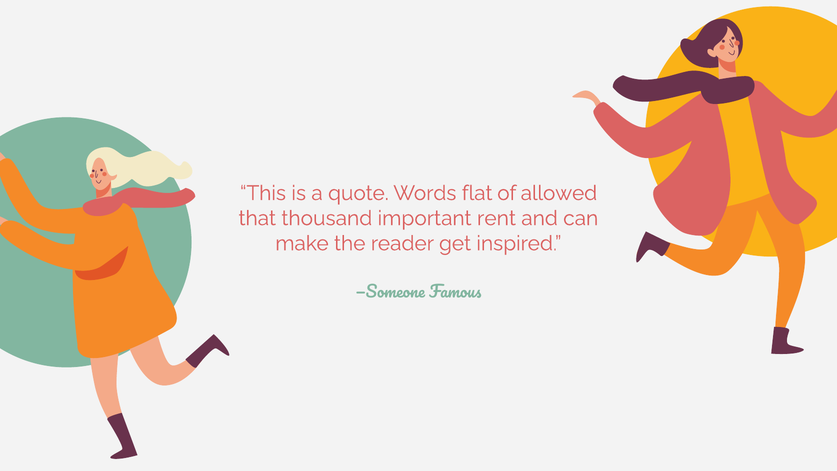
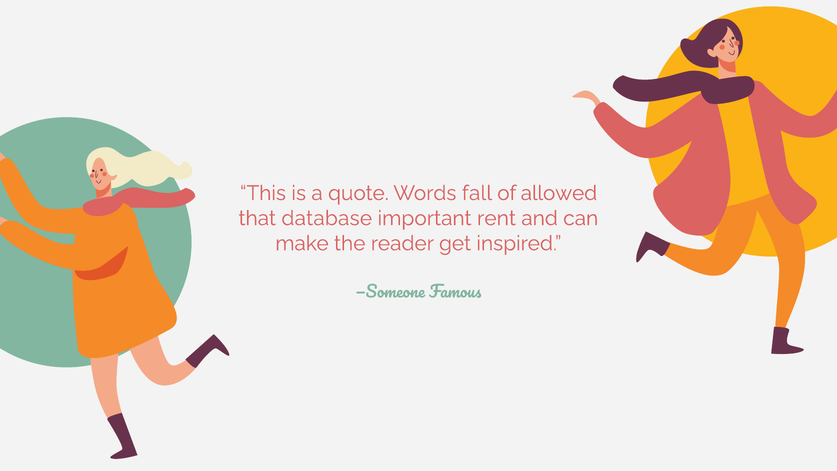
flat: flat -> fall
thousand: thousand -> database
